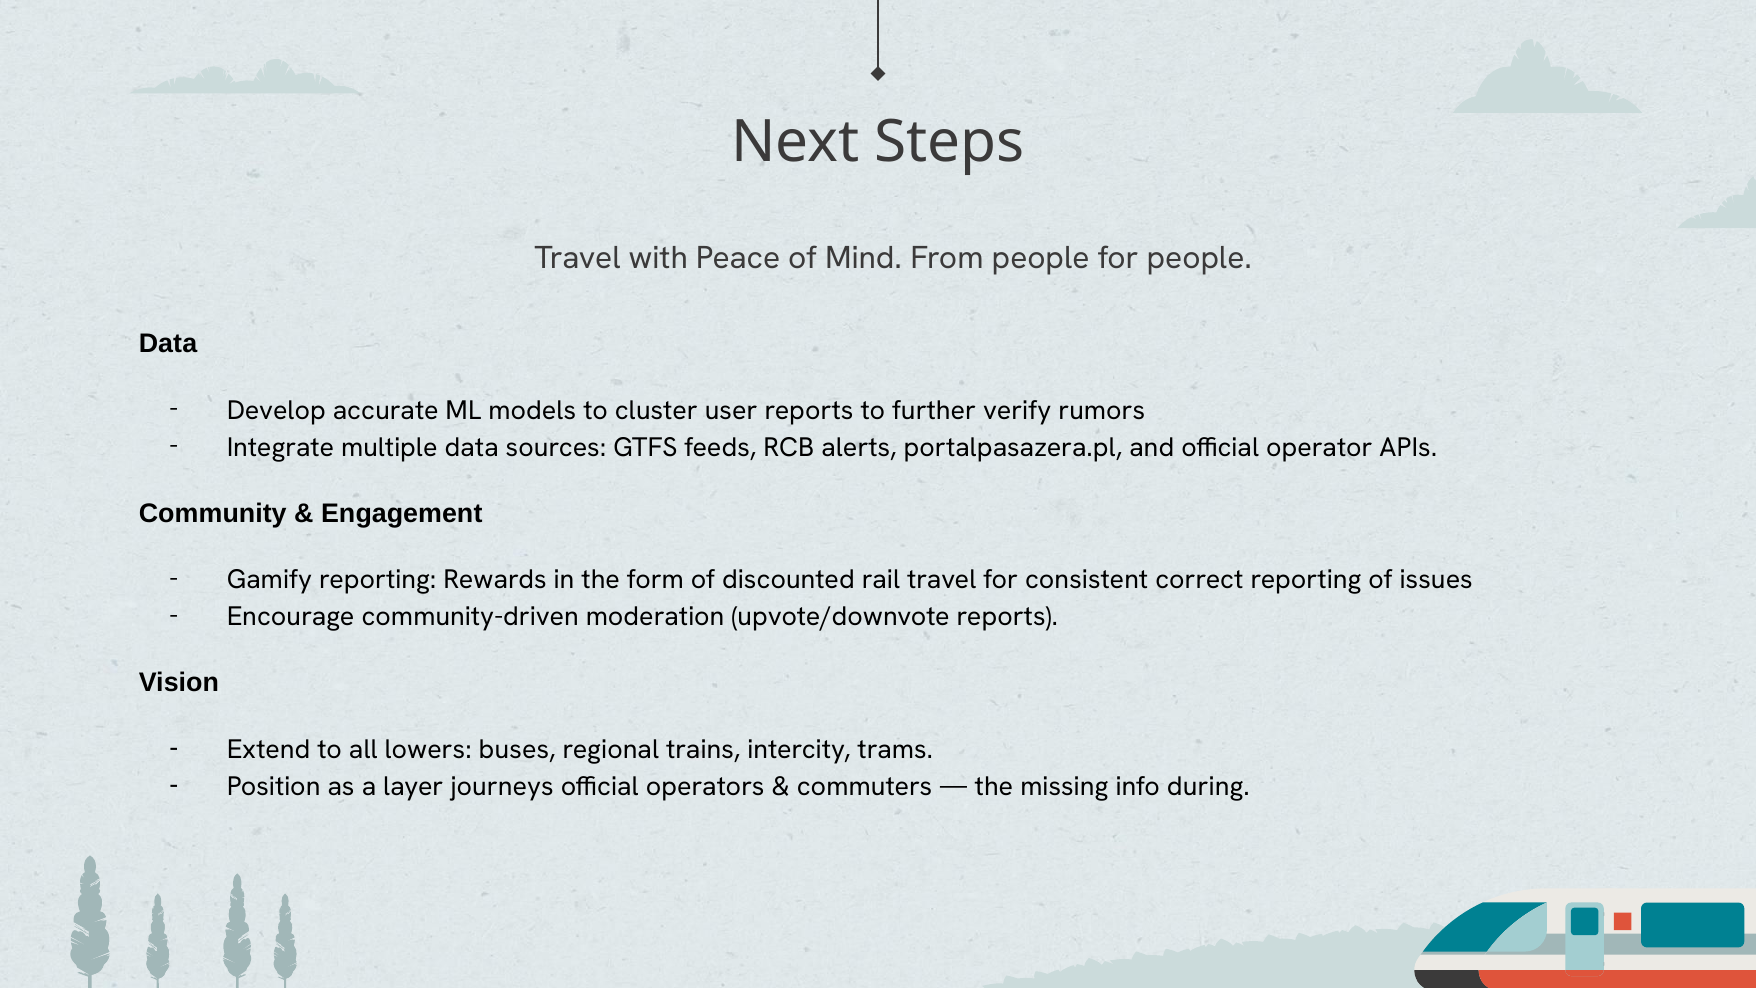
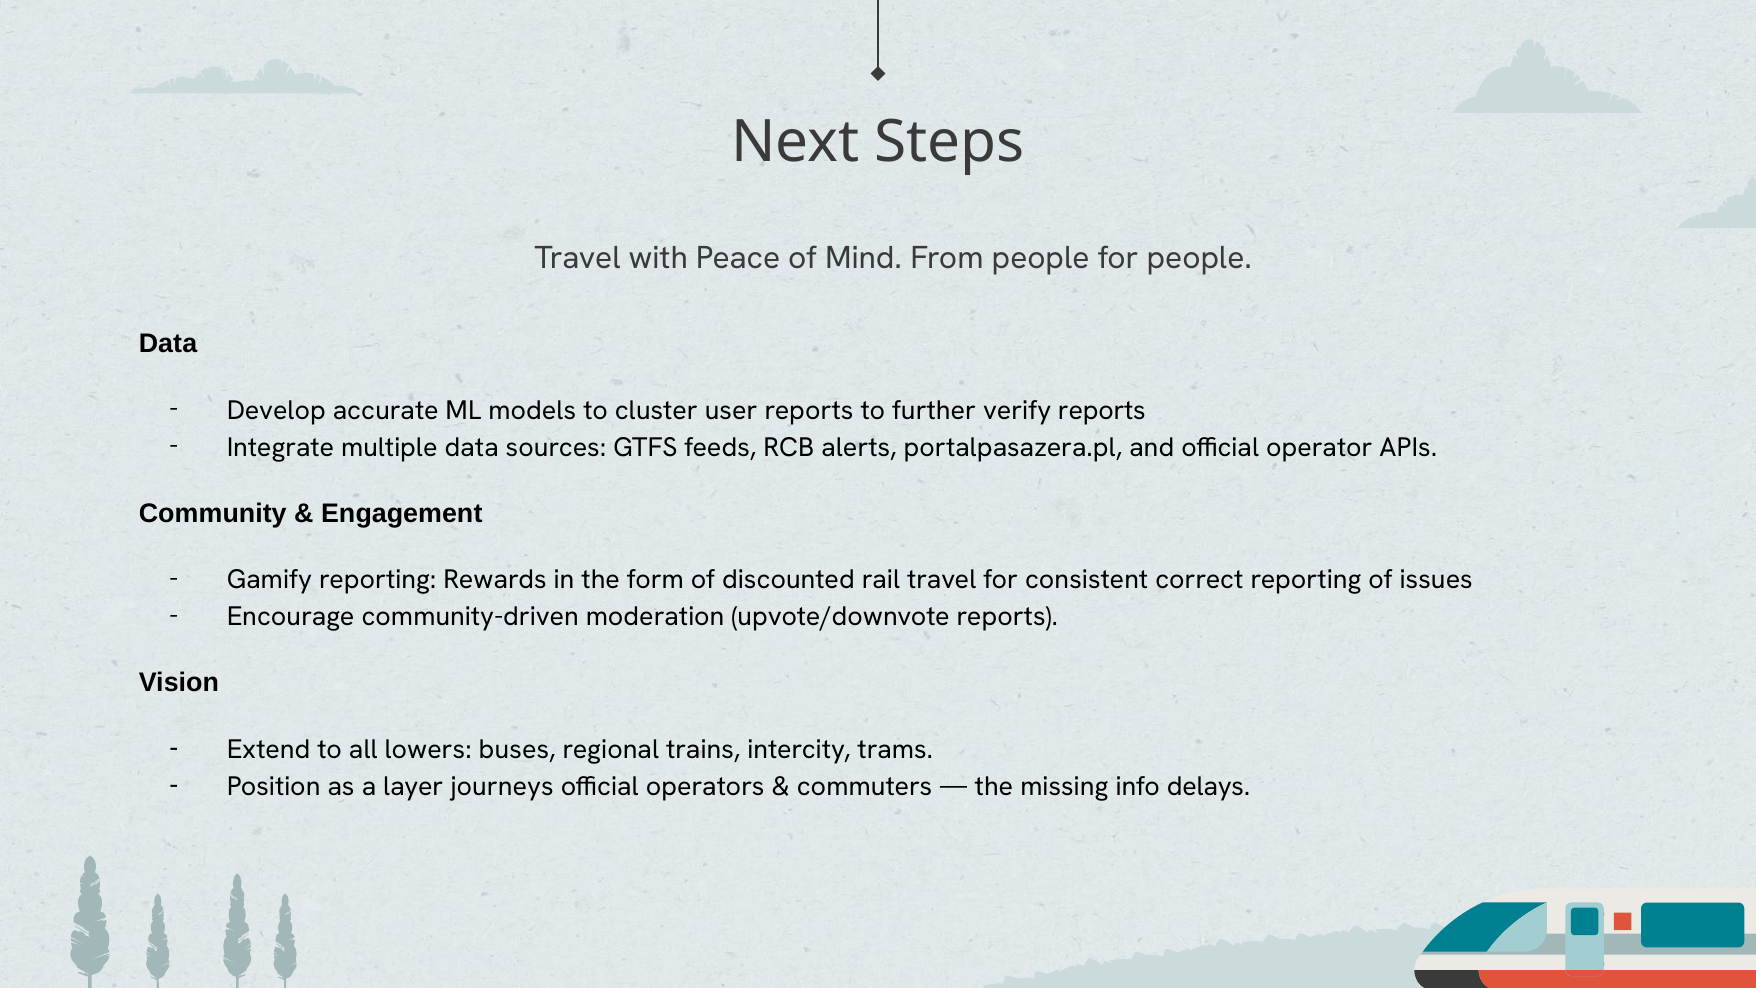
verify rumors: rumors -> reports
during: during -> delays
